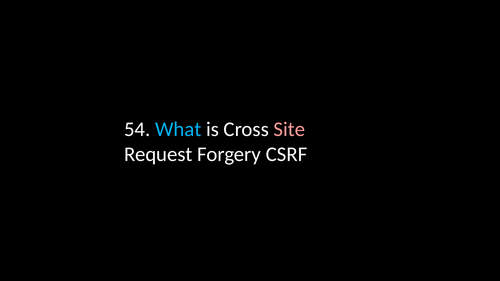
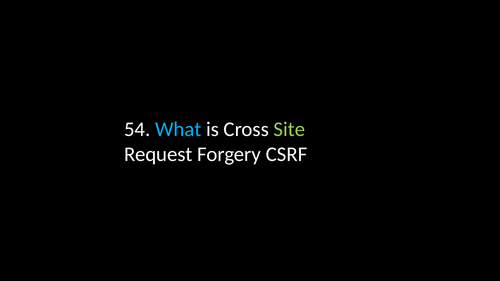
Site colour: pink -> light green
